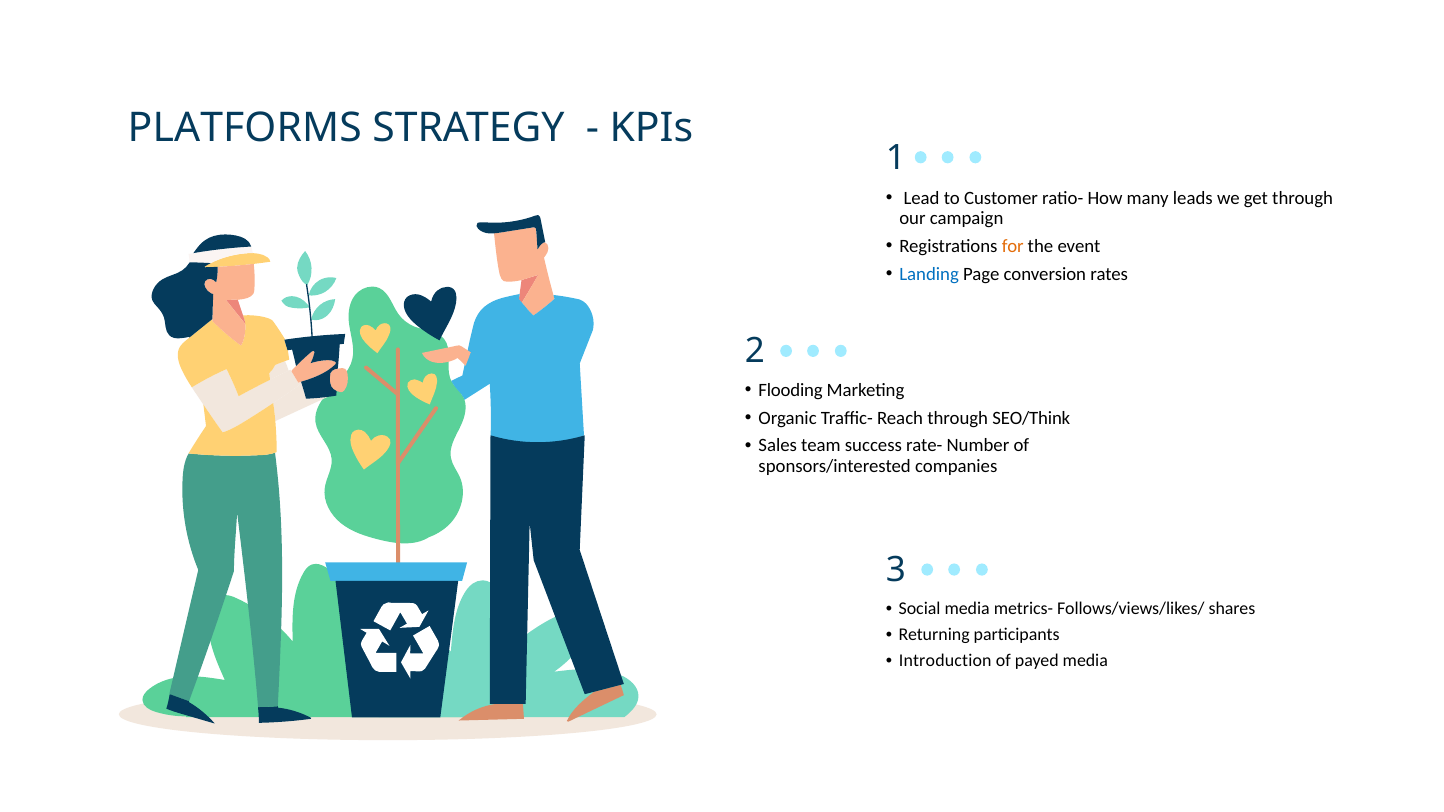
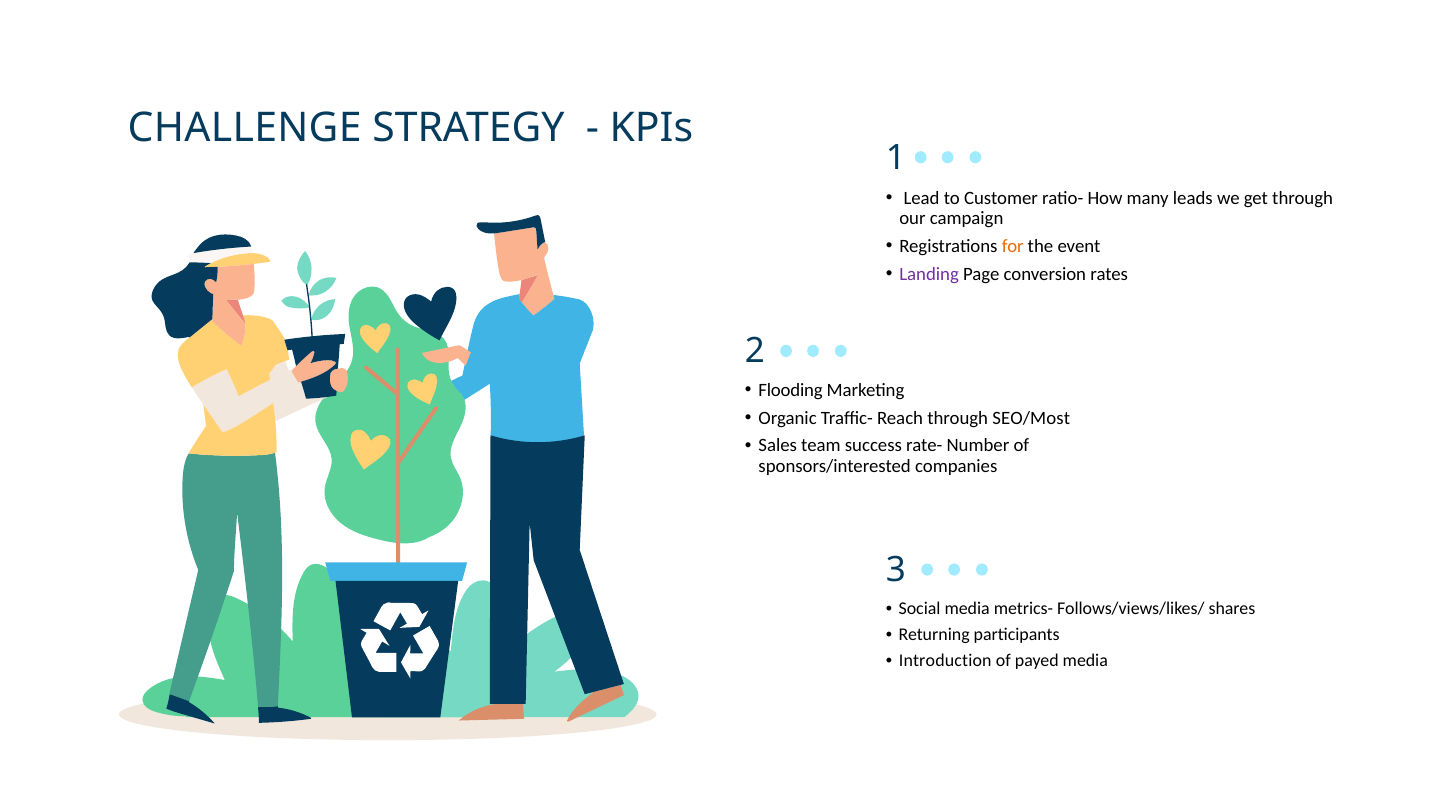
PLATFORMS: PLATFORMS -> CHALLENGE
Landing colour: blue -> purple
SEO/Think: SEO/Think -> SEO/Most
